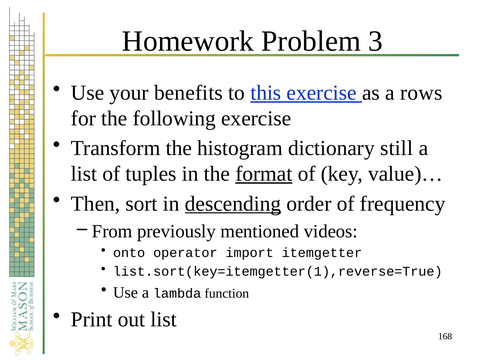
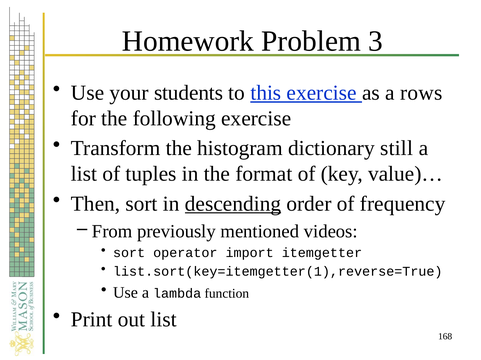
benefits: benefits -> students
format underline: present -> none
onto at (129, 253): onto -> sort
